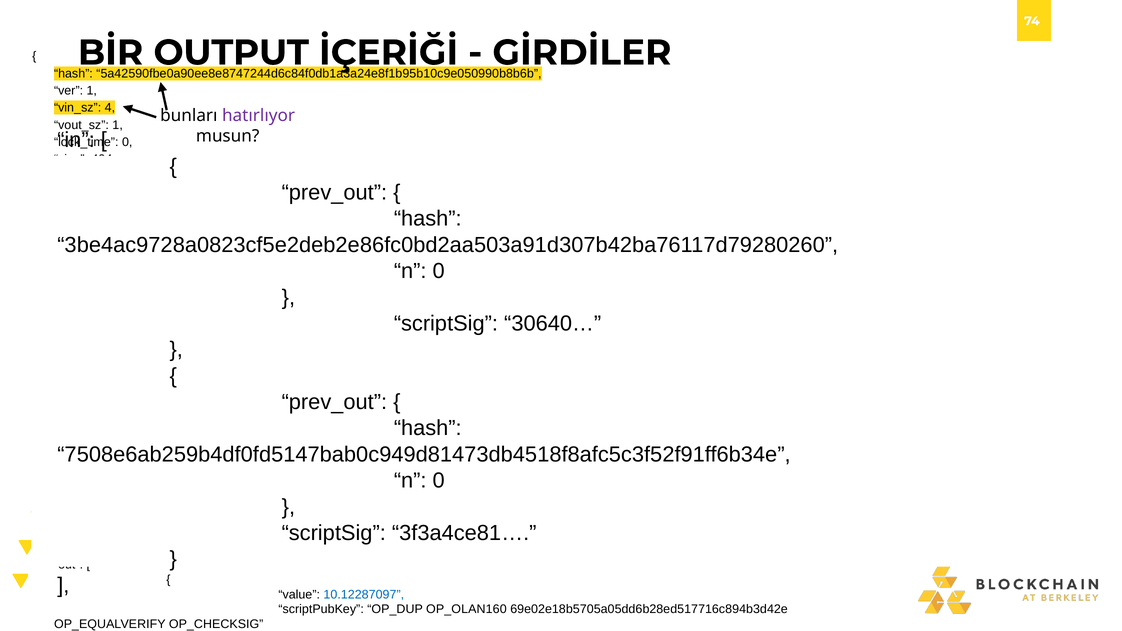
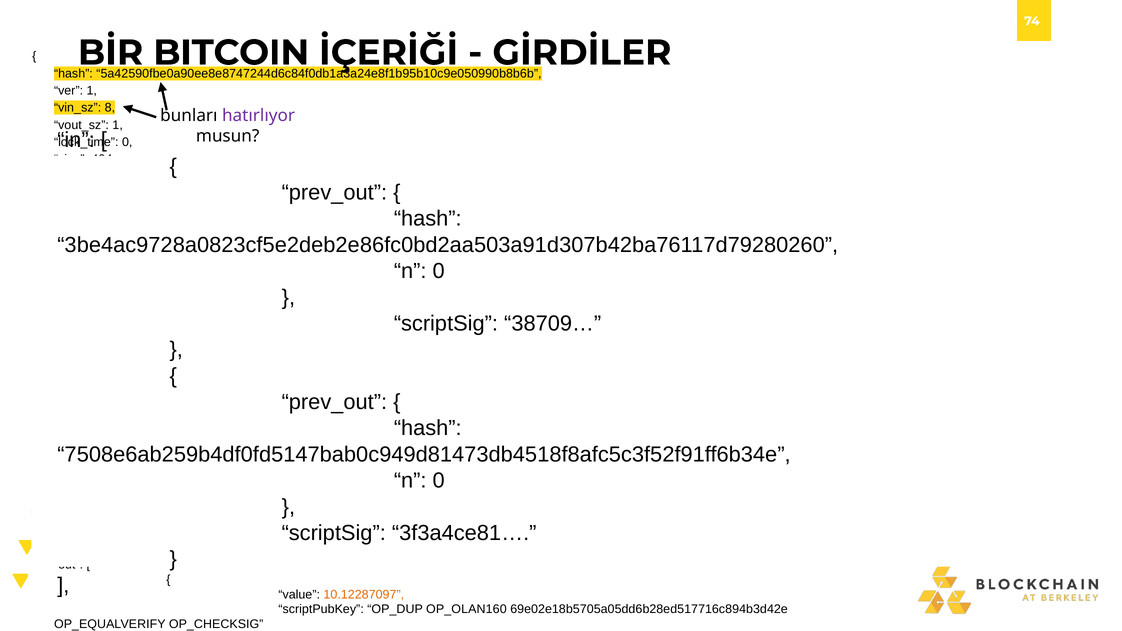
OUTPUT: OUTPUT -> BITCOIN
4: 4 -> 8
30640…: 30640… -> 38709…
10.12287097 colour: blue -> orange
